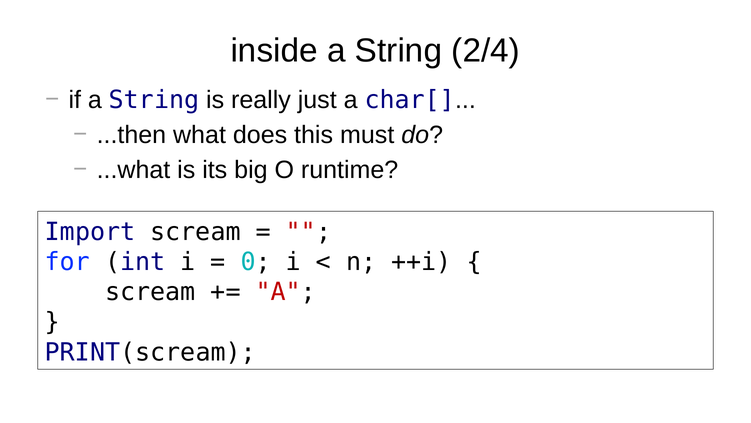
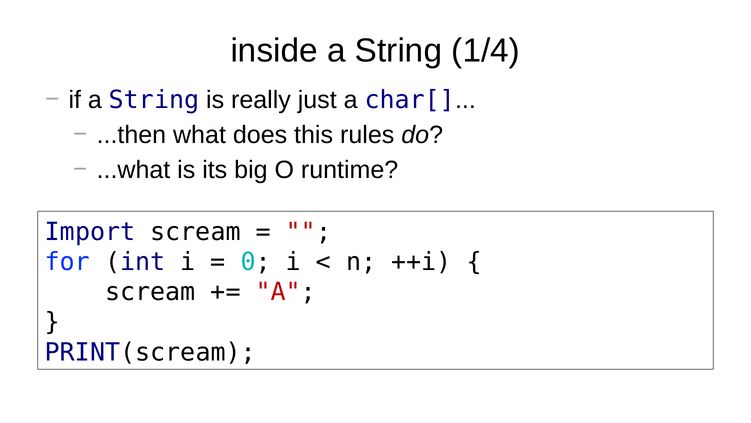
2/4: 2/4 -> 1/4
must: must -> rules
